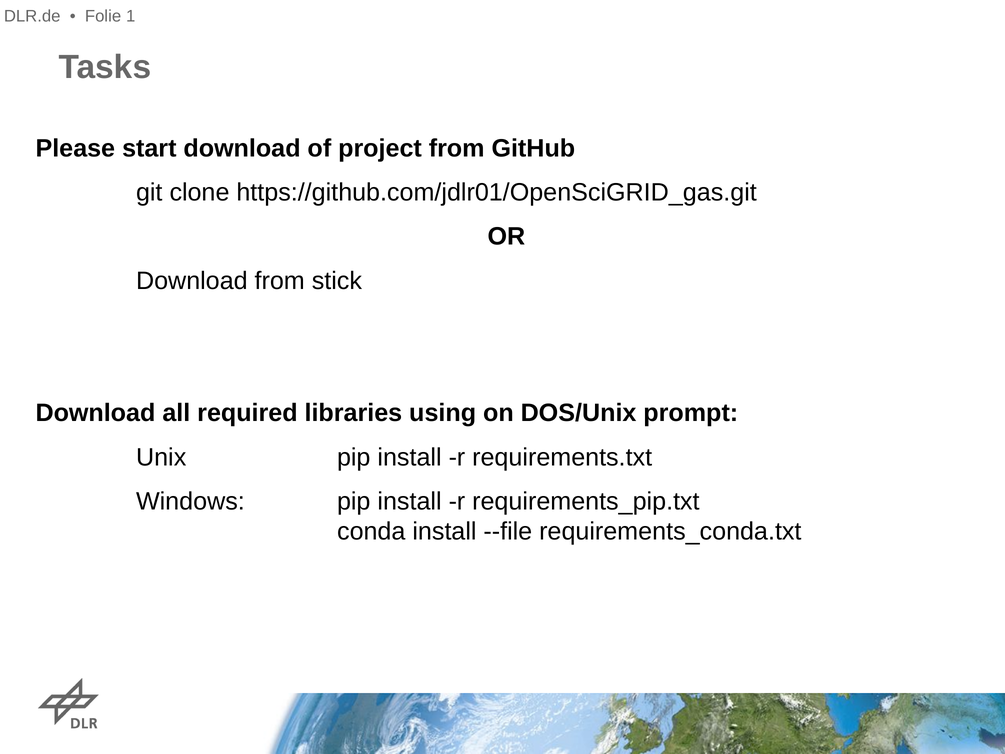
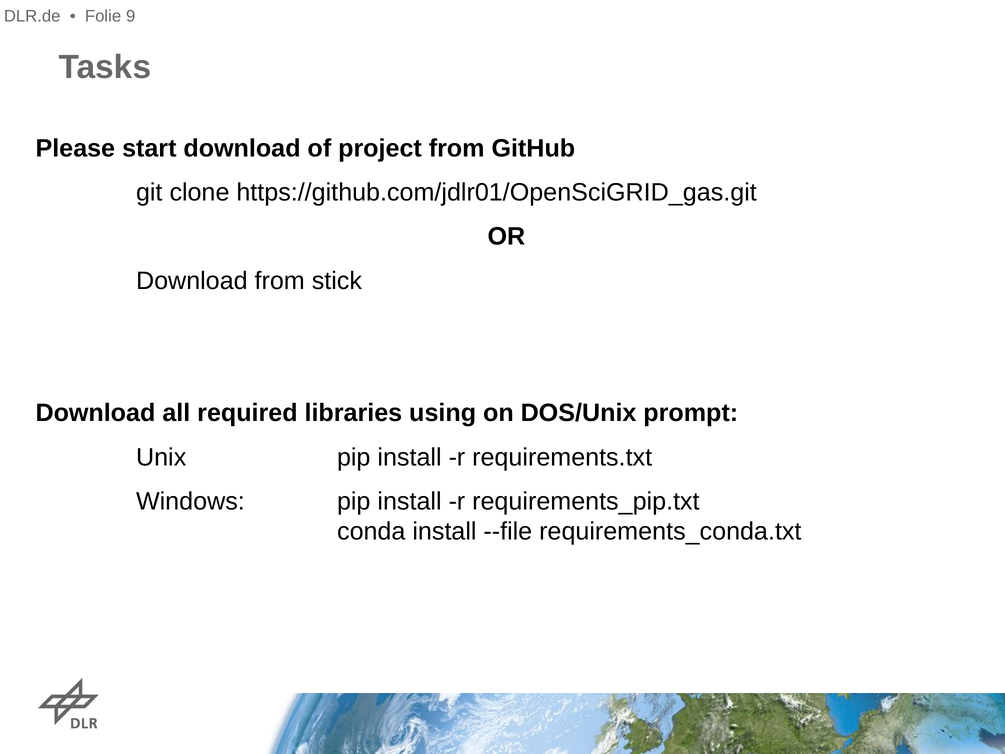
1: 1 -> 9
